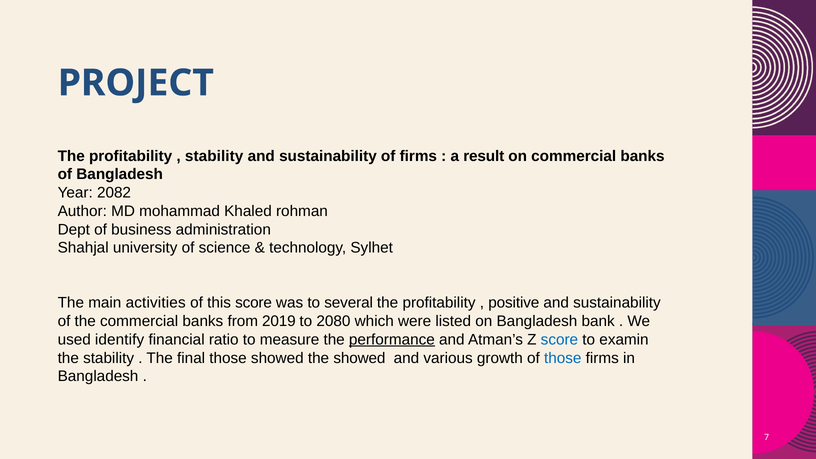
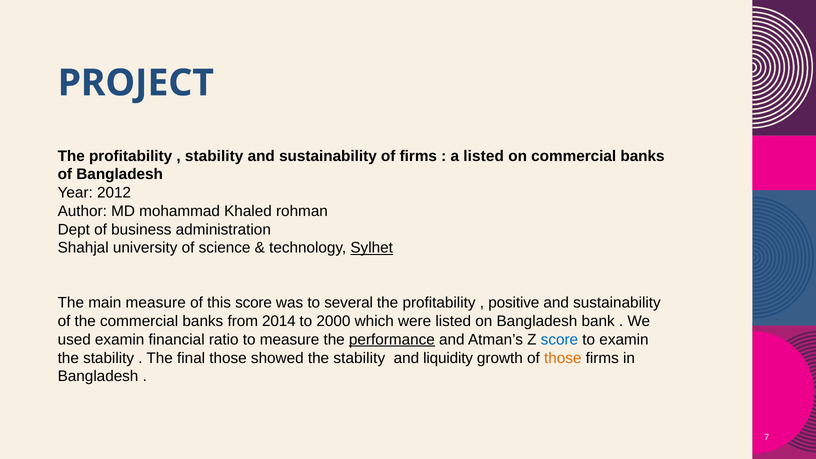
a result: result -> listed
2082: 2082 -> 2012
Sylhet underline: none -> present
main activities: activities -> measure
2019: 2019 -> 2014
2080: 2080 -> 2000
used identify: identify -> examin
showed the showed: showed -> stability
various: various -> liquidity
those at (563, 358) colour: blue -> orange
